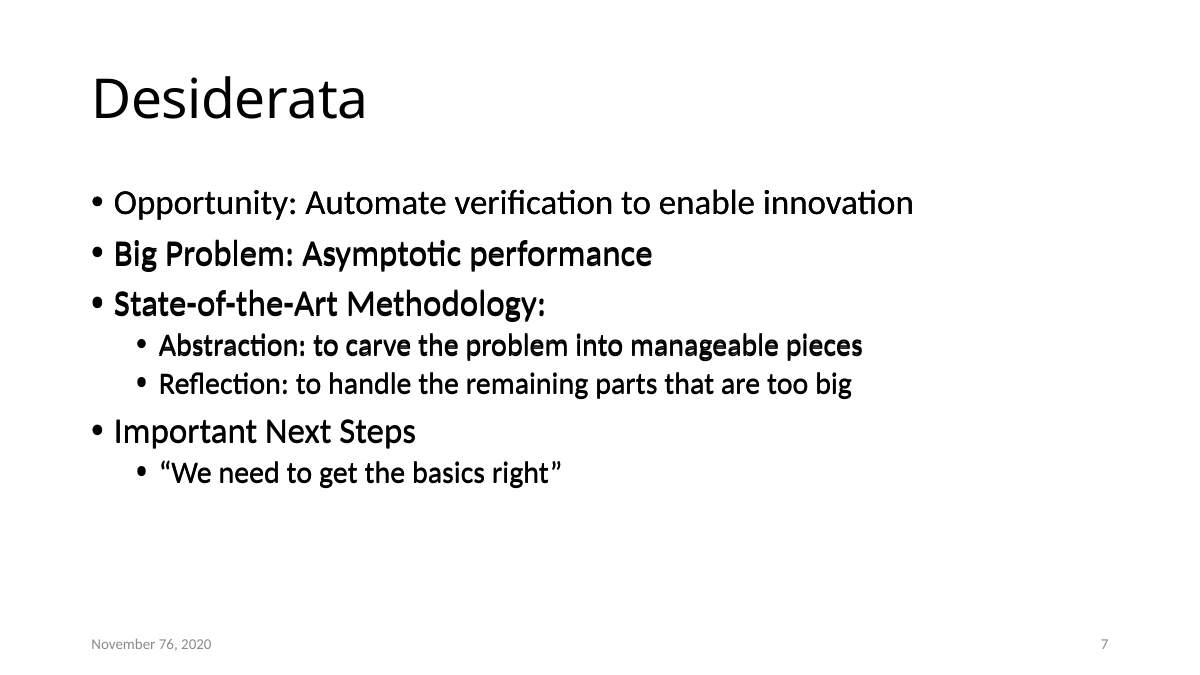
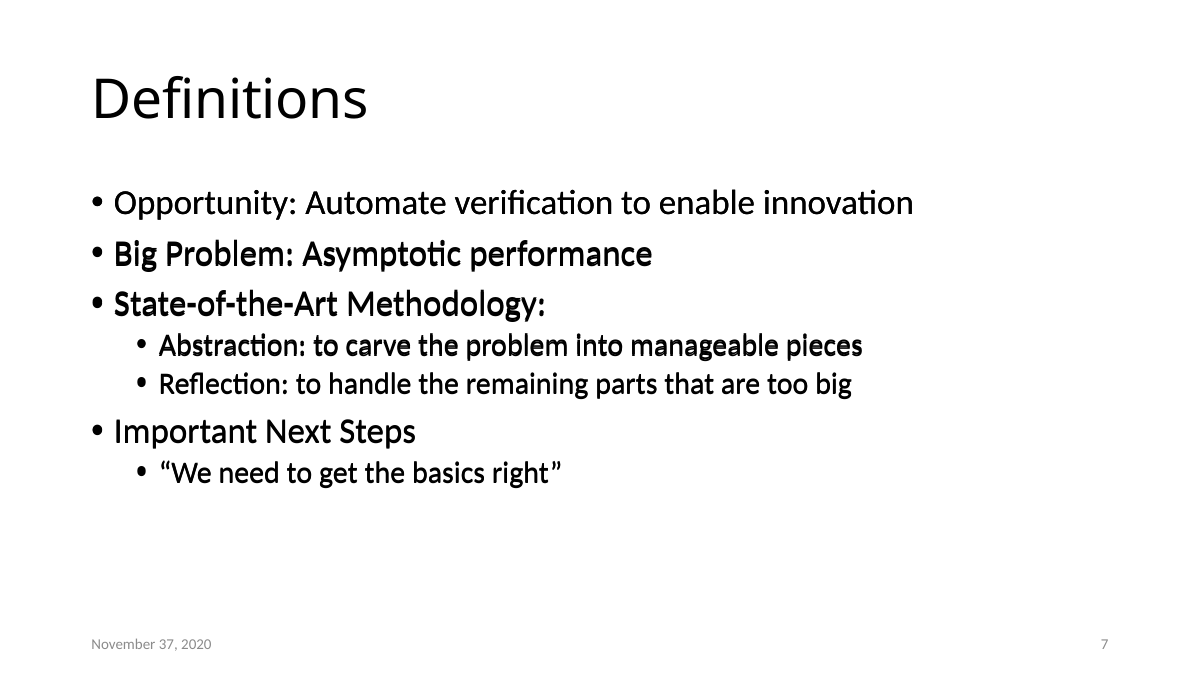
Desiderata: Desiderata -> Definitions
76: 76 -> 37
